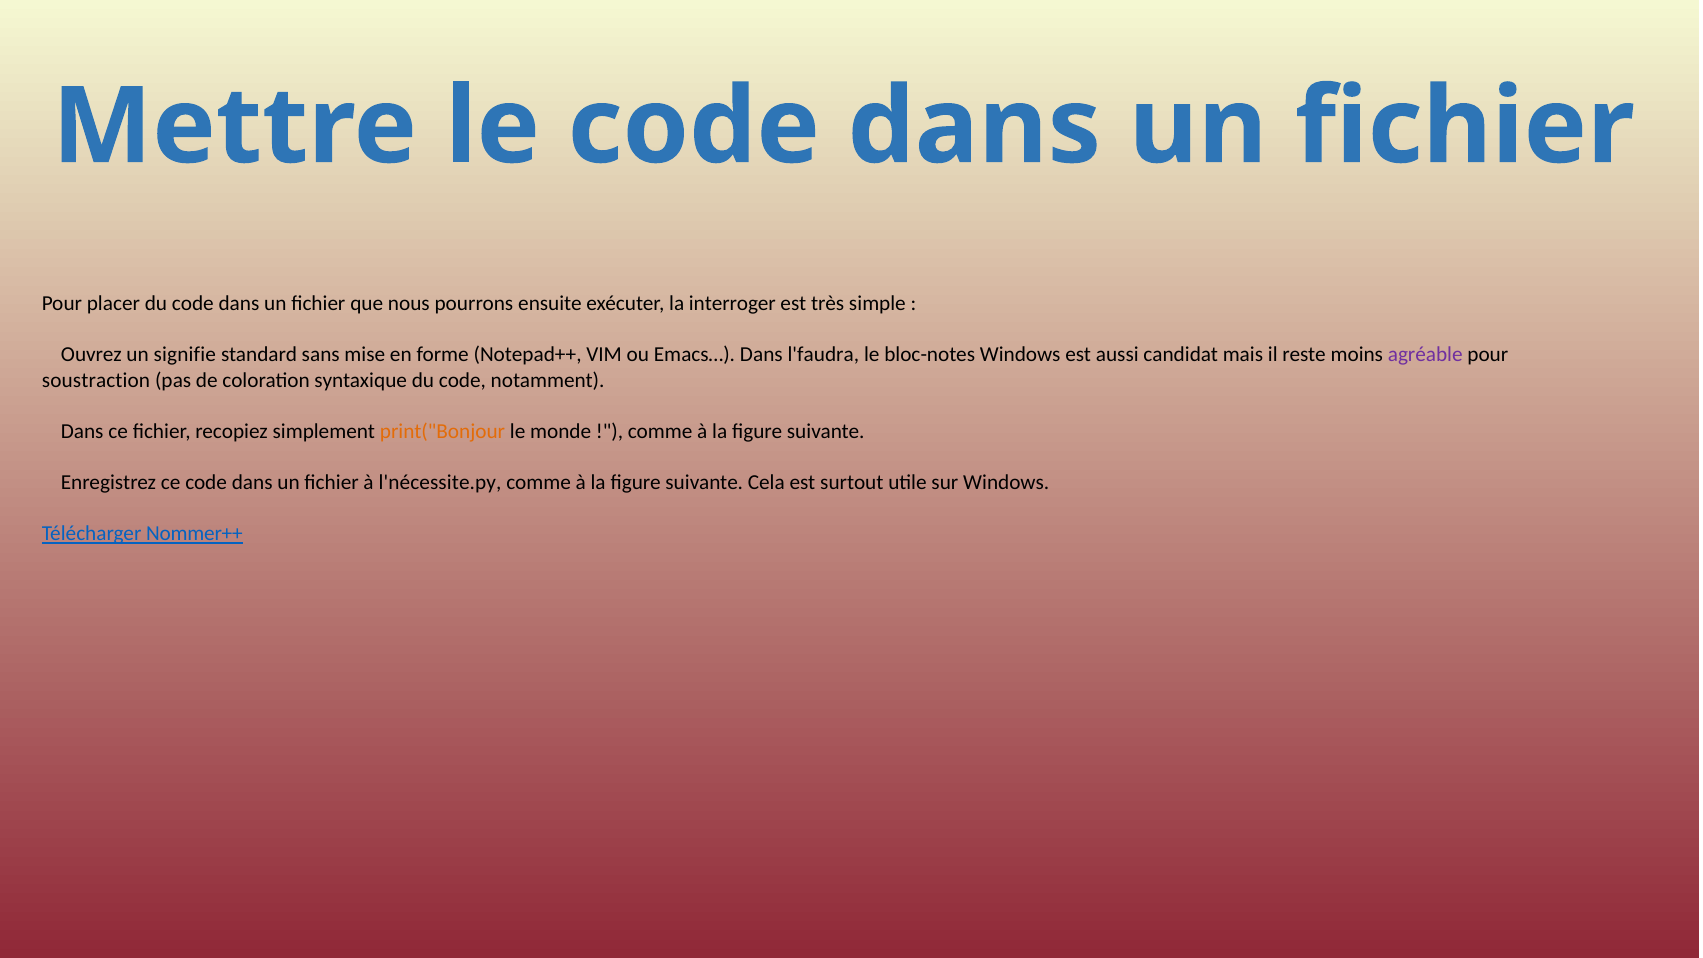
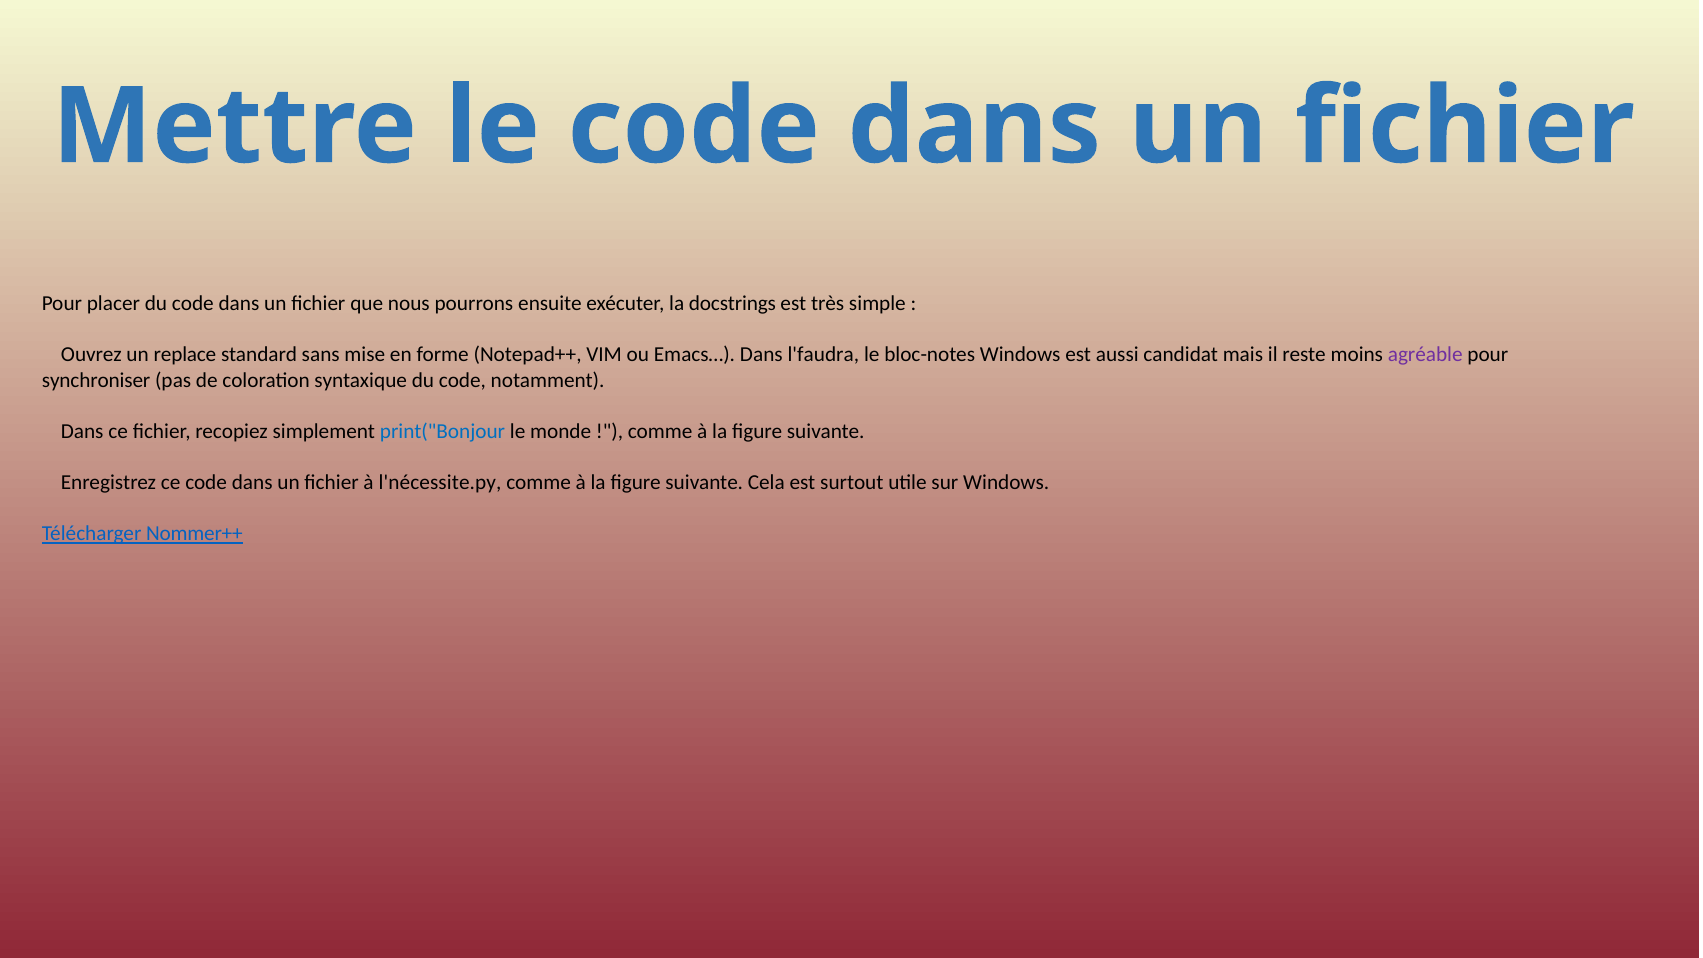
interroger: interroger -> docstrings
signifie: signifie -> replace
soustraction: soustraction -> synchroniser
print("Bonjour colour: orange -> blue
